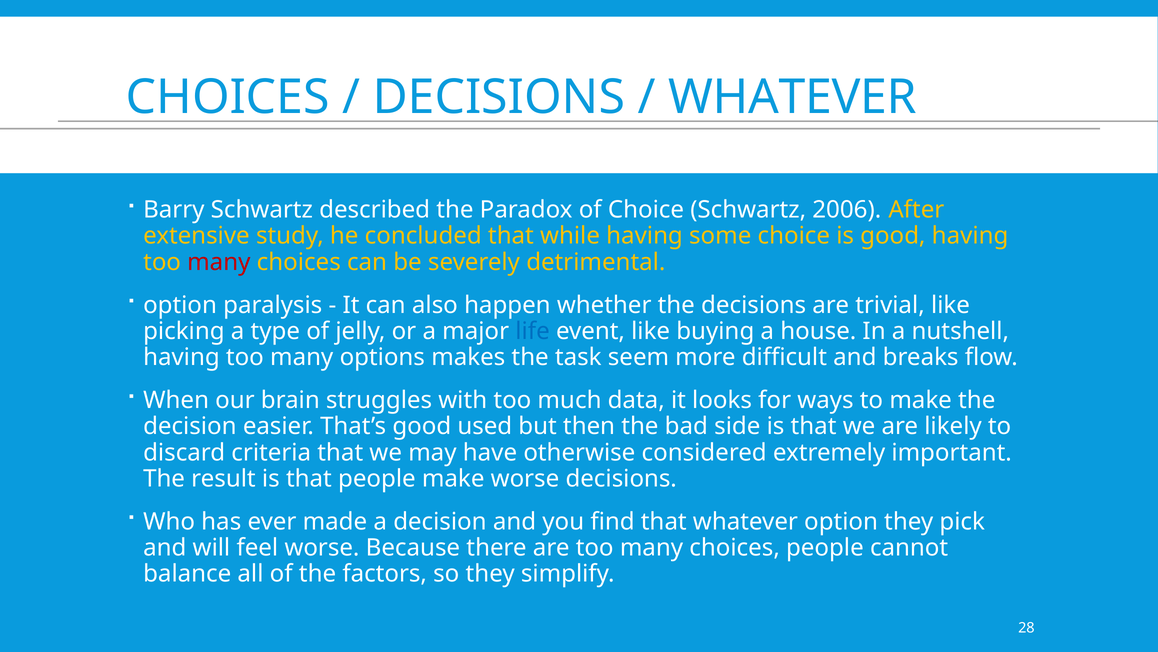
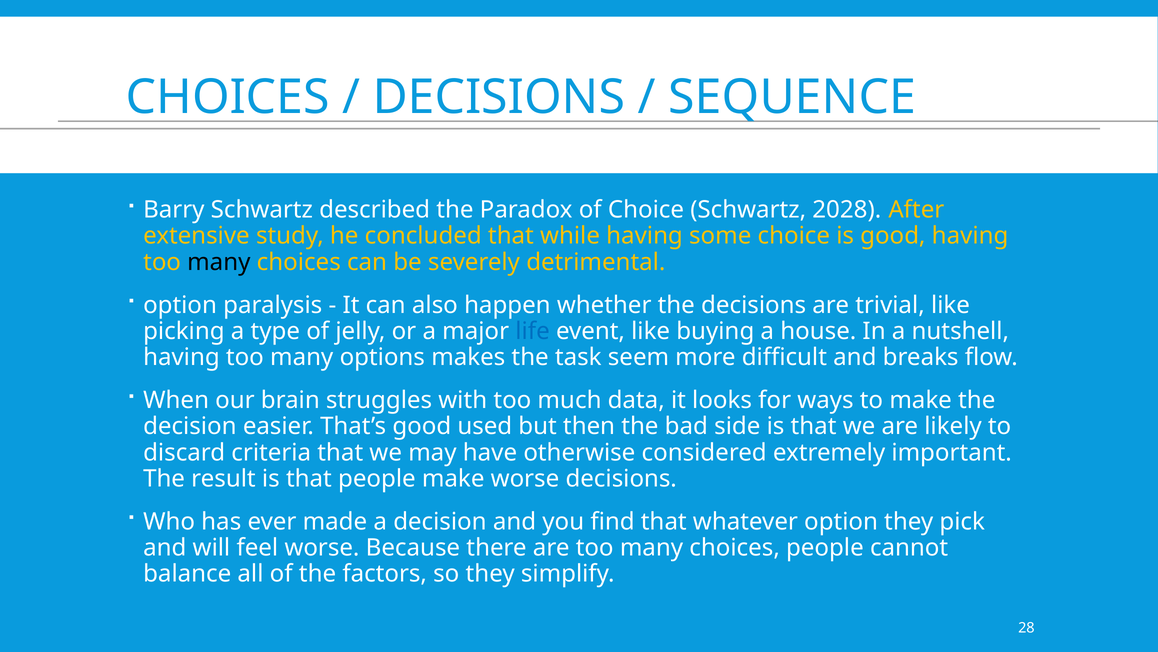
WHATEVER at (792, 97): WHATEVER -> SEQUENCE
2006: 2006 -> 2028
many at (219, 262) colour: red -> black
